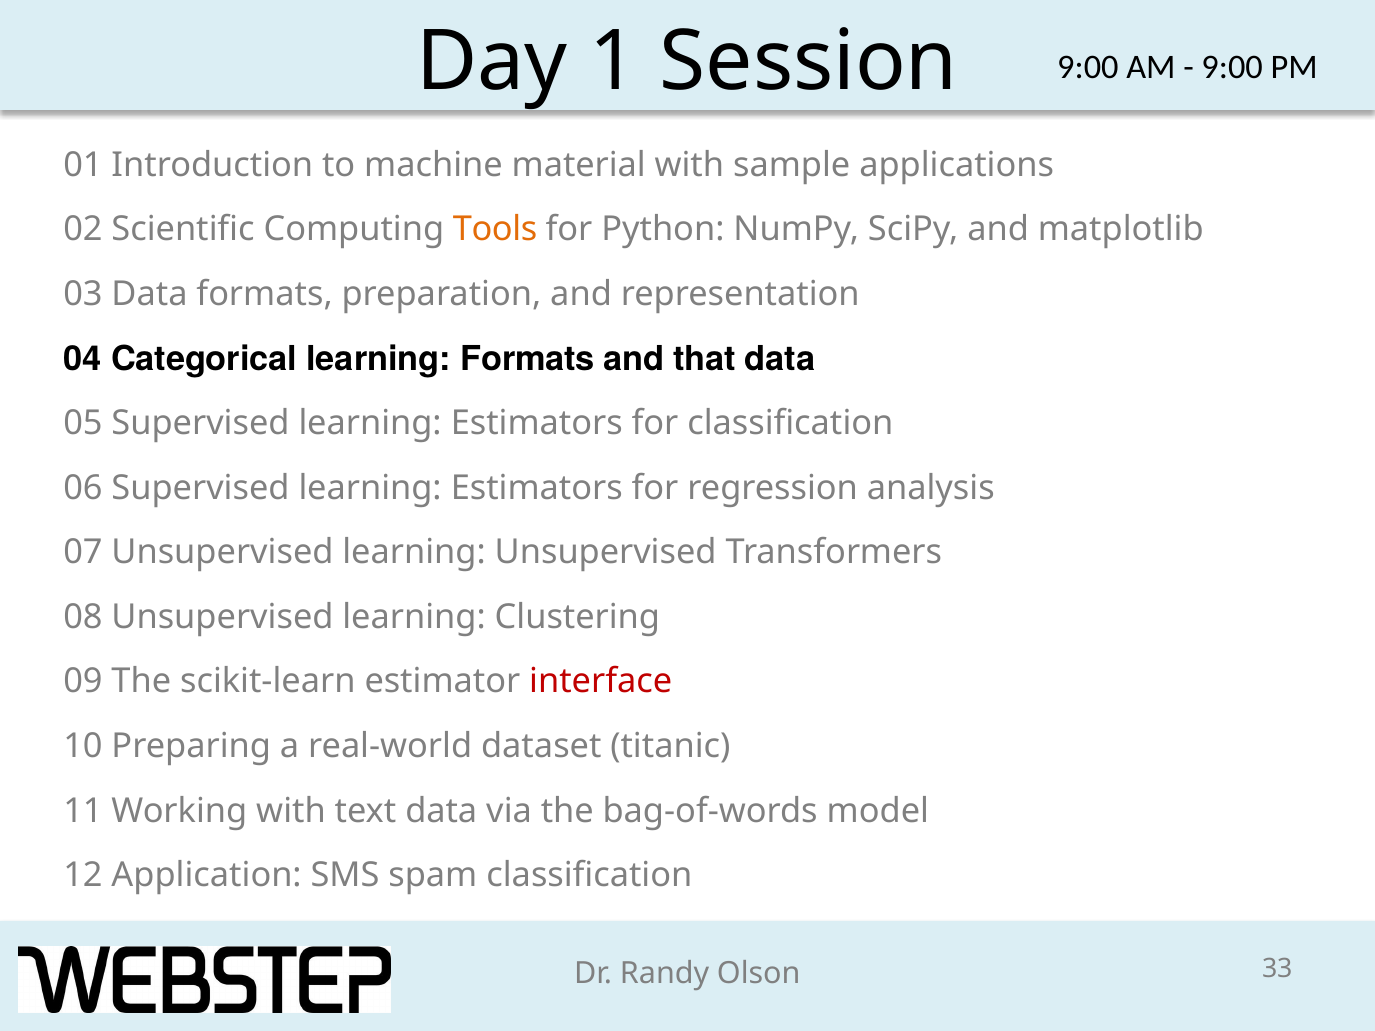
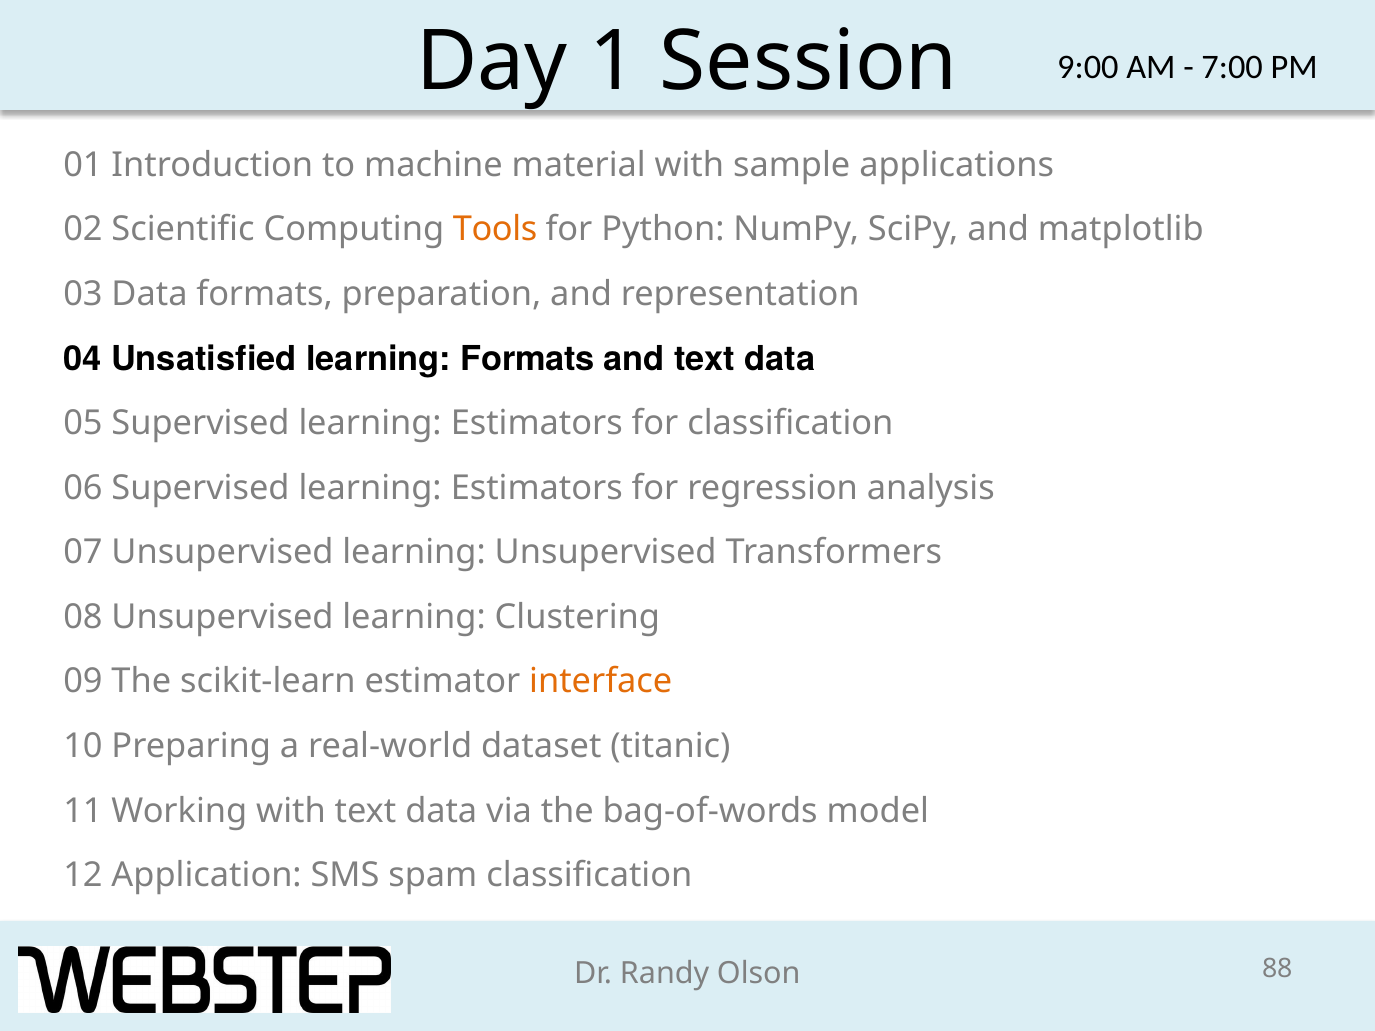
9:00 at (1232, 67): 9:00 -> 7:00
Categorical: Categorical -> Unsatisfied
and that: that -> text
interface colour: red -> orange
33: 33 -> 88
